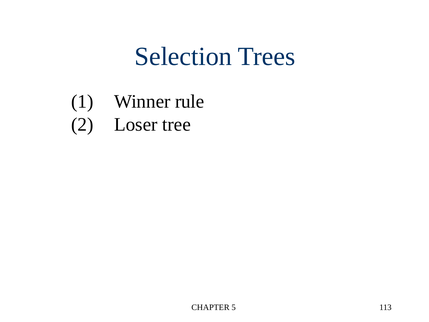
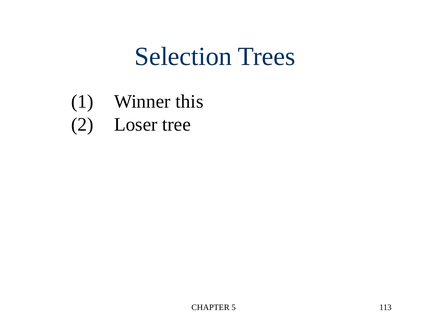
rule: rule -> this
